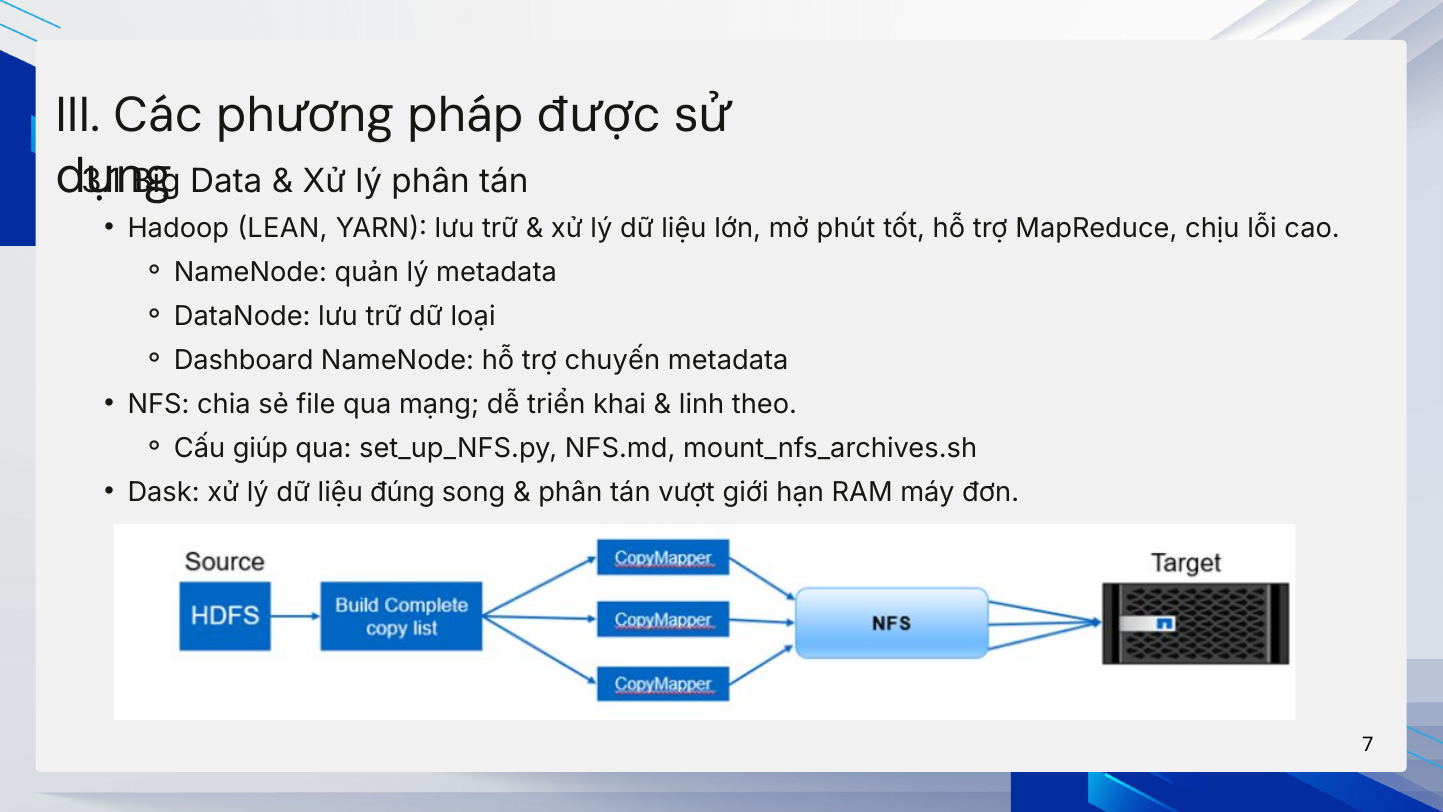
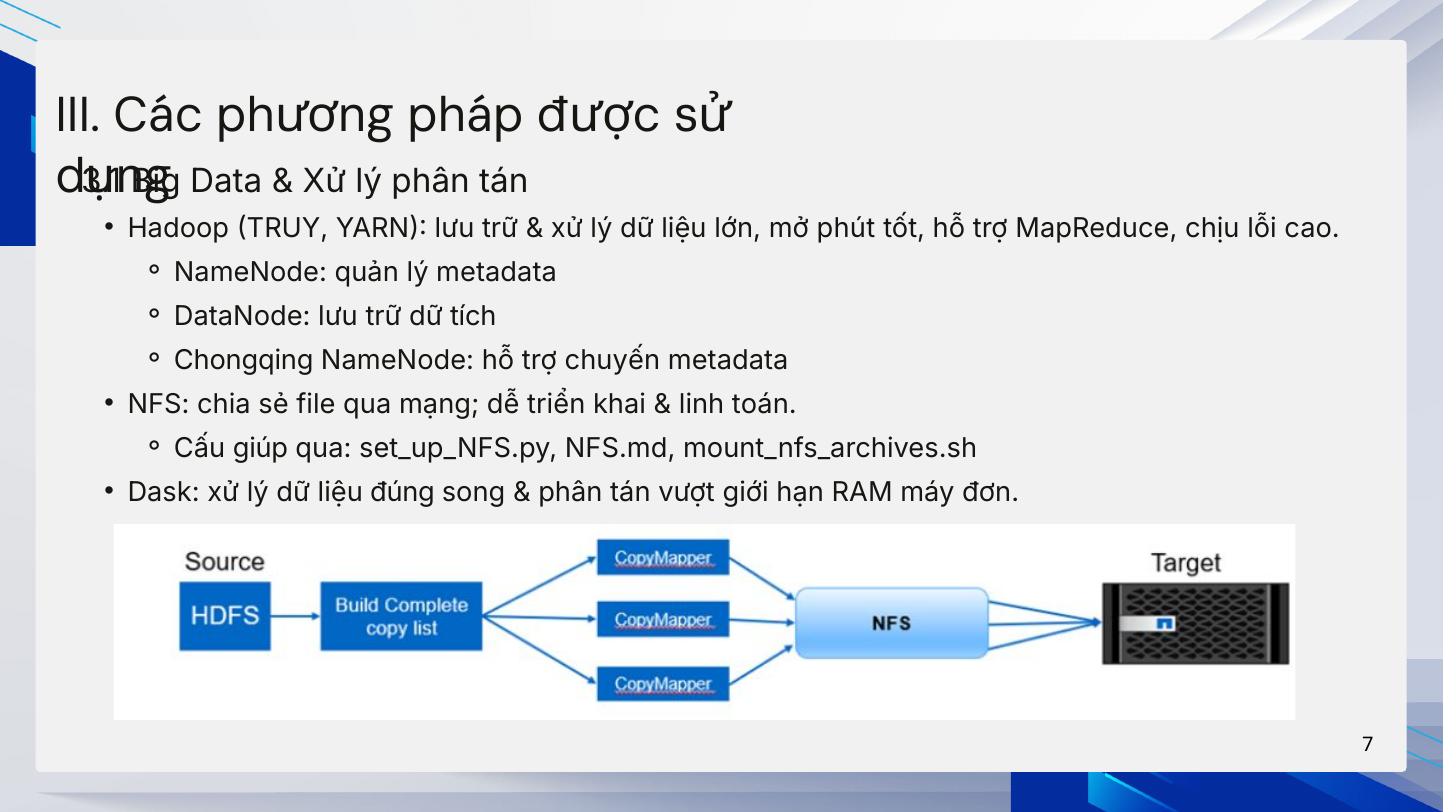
LEAN: LEAN -> TRUY
loại: loại -> tích
Dashboard: Dashboard -> Chongqing
theo: theo -> toán
